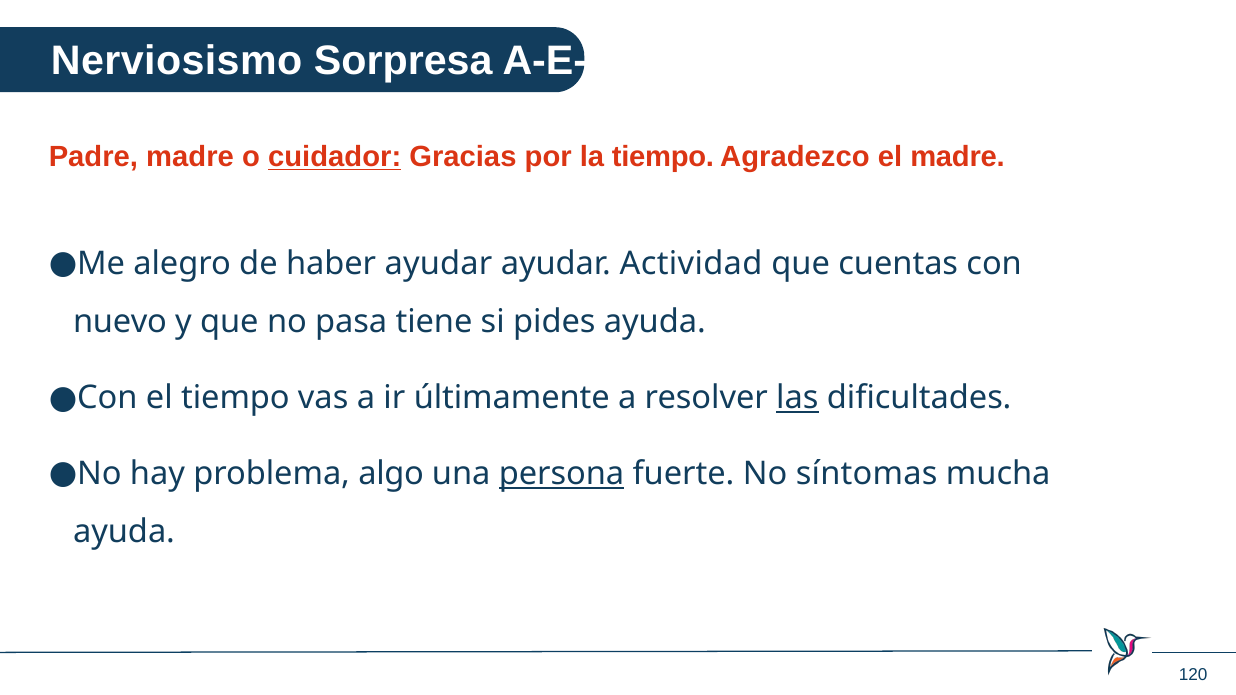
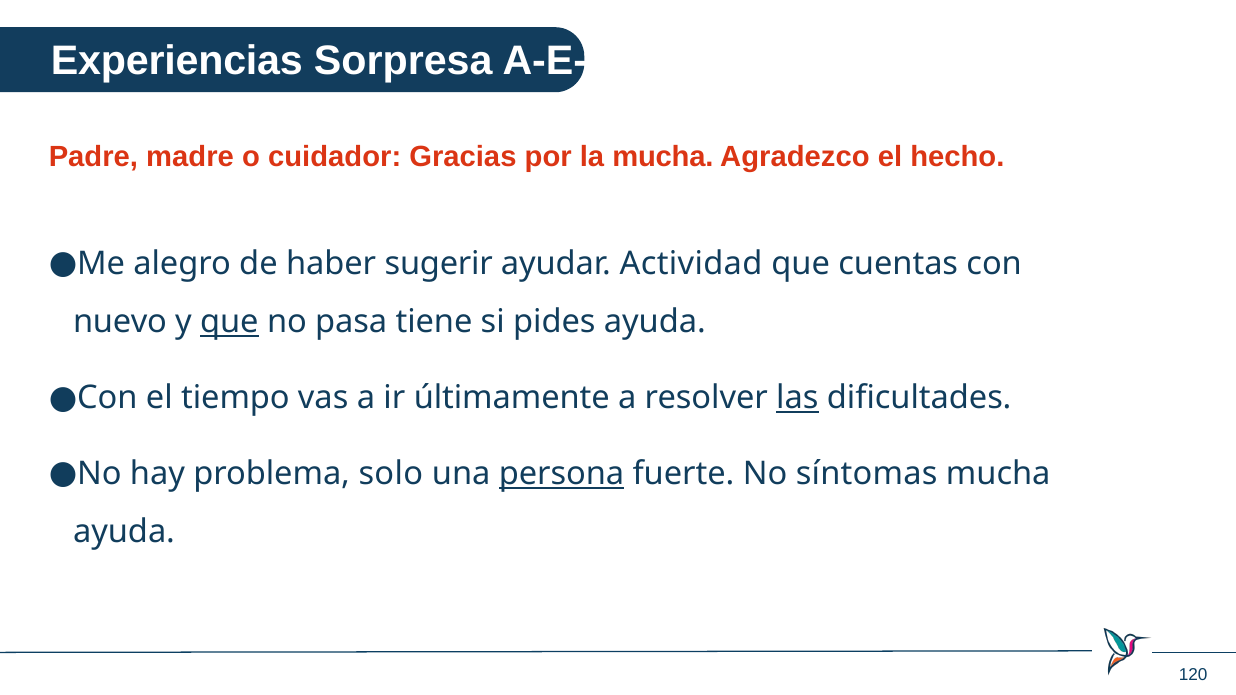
Nerviosismo: Nerviosismo -> Experiencias
cuidador underline: present -> none
la tiempo: tiempo -> mucha
el madre: madre -> hecho
haber ayudar: ayudar -> sugerir
que at (229, 322) underline: none -> present
algo: algo -> solo
